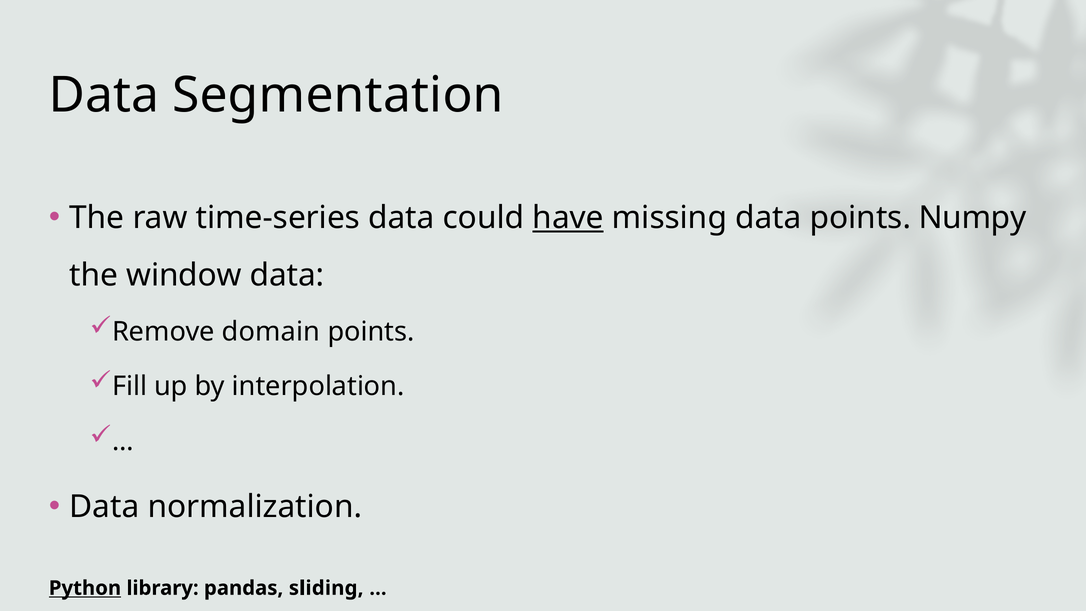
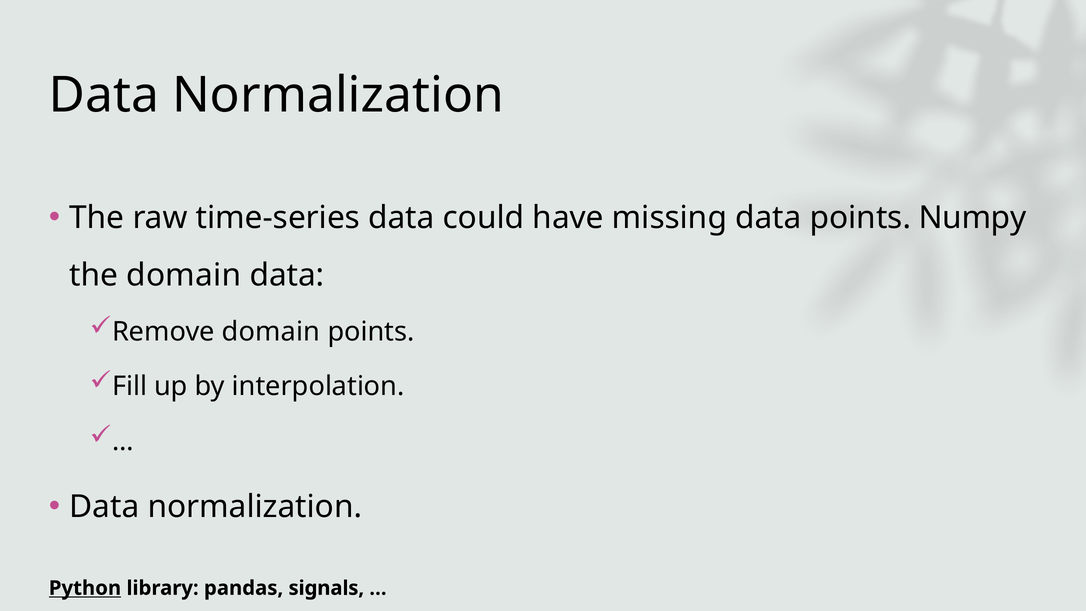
Segmentation at (338, 95): Segmentation -> Normalization
have underline: present -> none
the window: window -> domain
sliding: sliding -> signals
